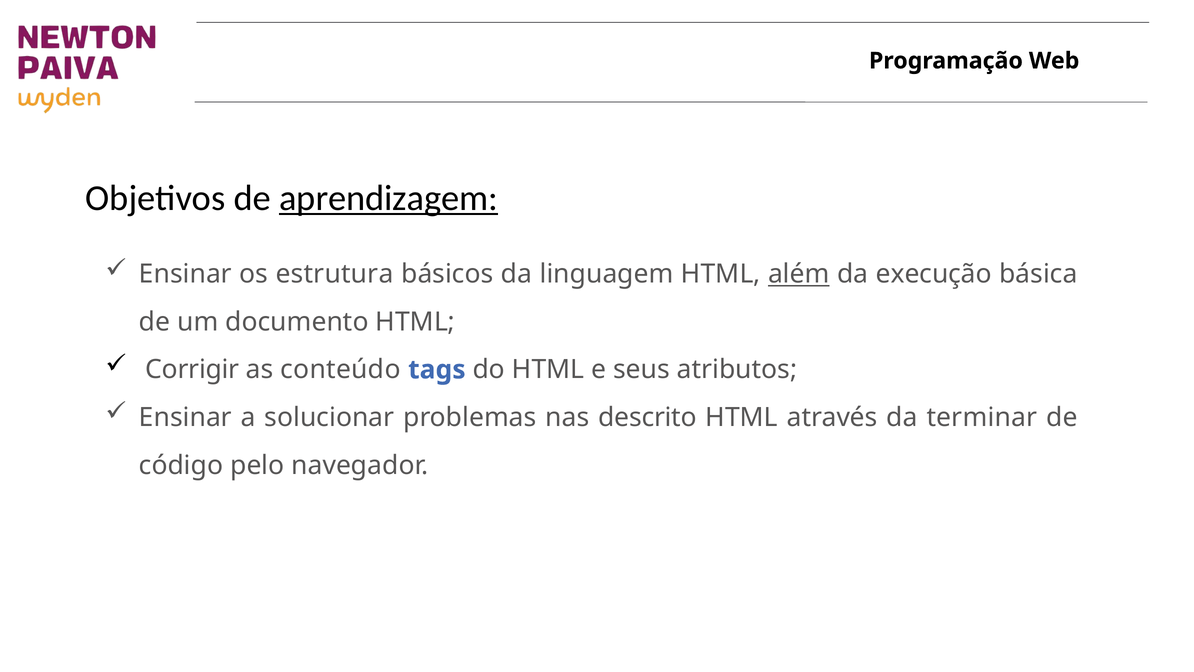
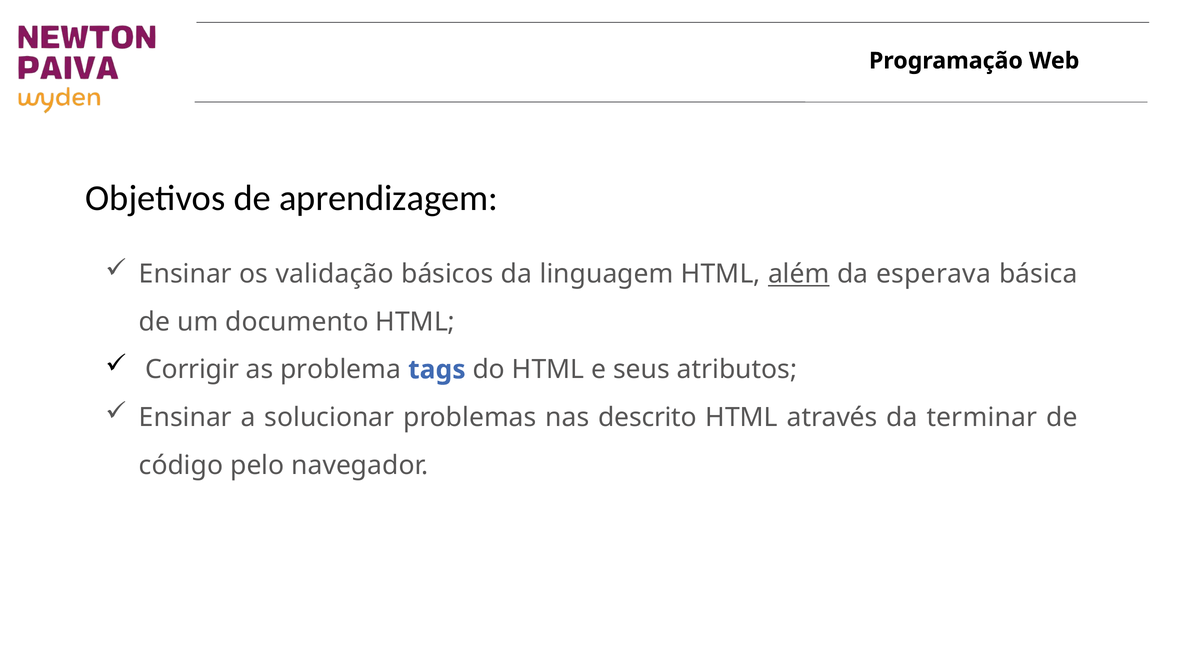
aprendizagem underline: present -> none
estrutura: estrutura -> validação
execução: execução -> esperava
conteúdo: conteúdo -> problema
